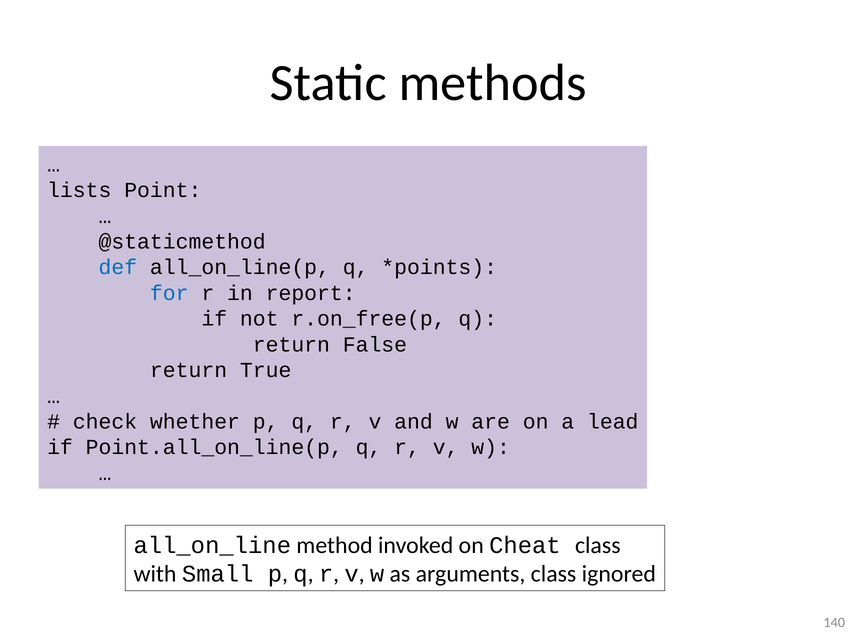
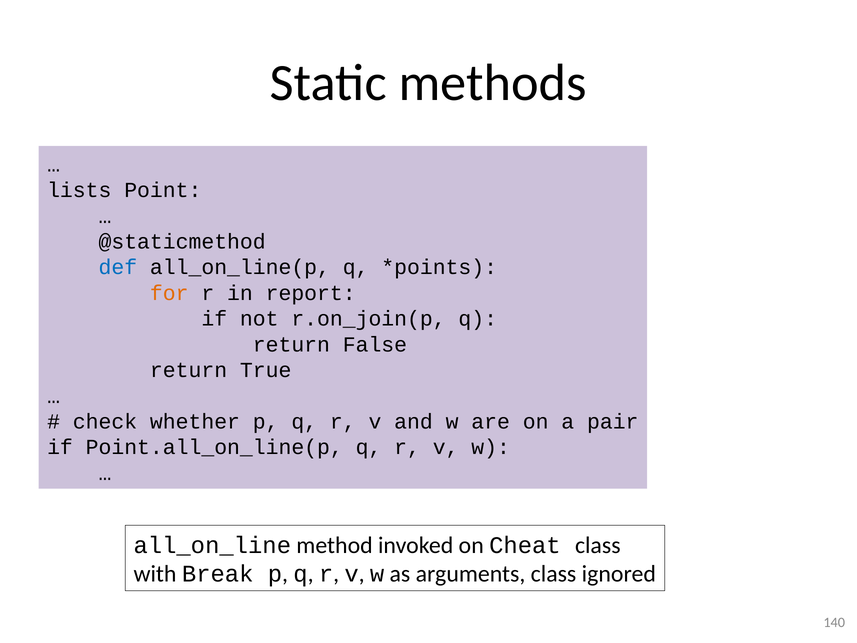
for colour: blue -> orange
r.on_free(p: r.on_free(p -> r.on_join(p
lead: lead -> pair
Small: Small -> Break
